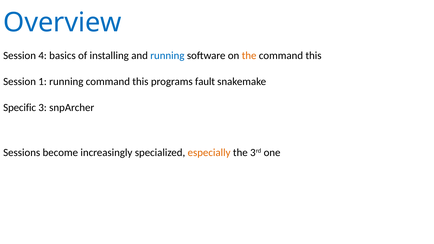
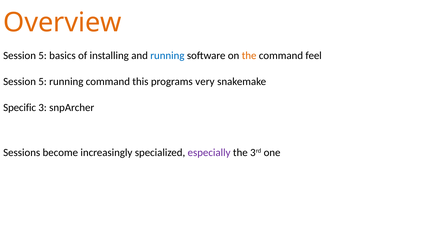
Overview colour: blue -> orange
4 at (43, 56): 4 -> 5
this at (314, 56): this -> feel
1 at (43, 82): 1 -> 5
fault: fault -> very
especially colour: orange -> purple
